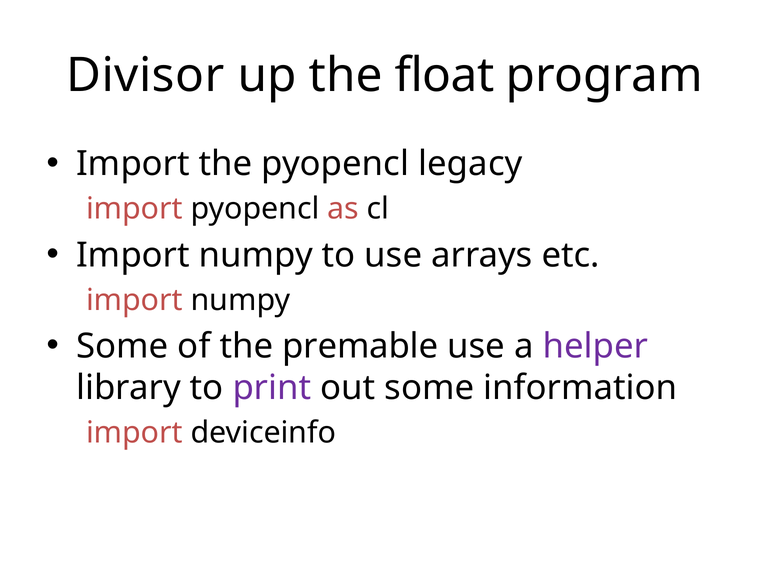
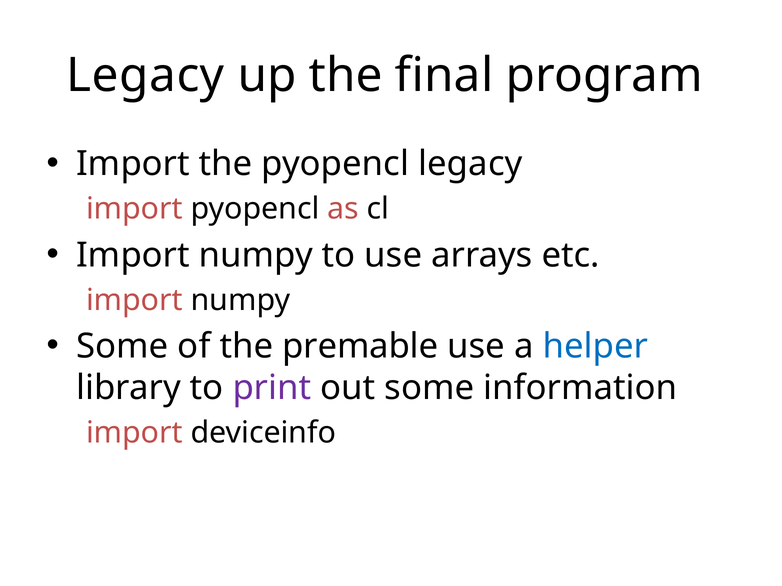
Divisor at (145, 76): Divisor -> Legacy
float: float -> final
helper colour: purple -> blue
